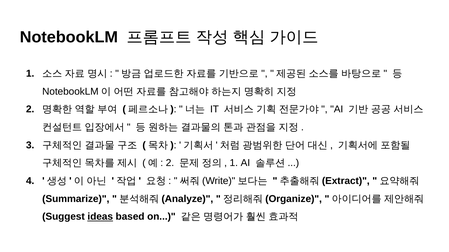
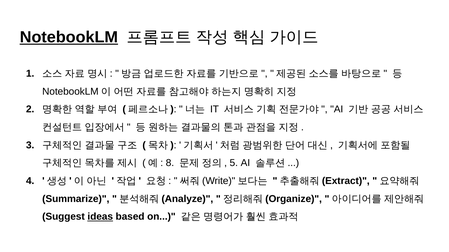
NotebookLM at (69, 37) underline: none -> present
2 at (170, 163): 2 -> 8
1 at (234, 163): 1 -> 5
